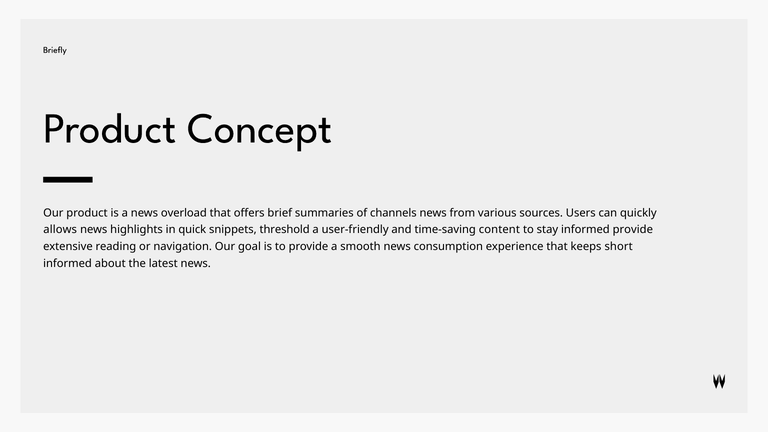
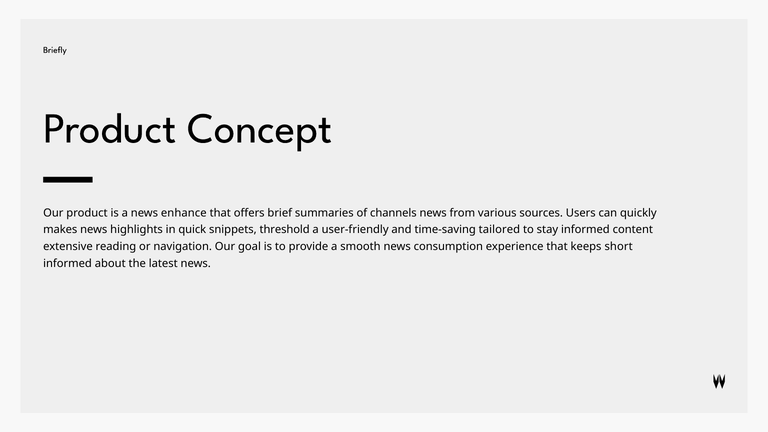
overload: overload -> enhance
allows: allows -> makes
content: content -> tailored
informed provide: provide -> content
